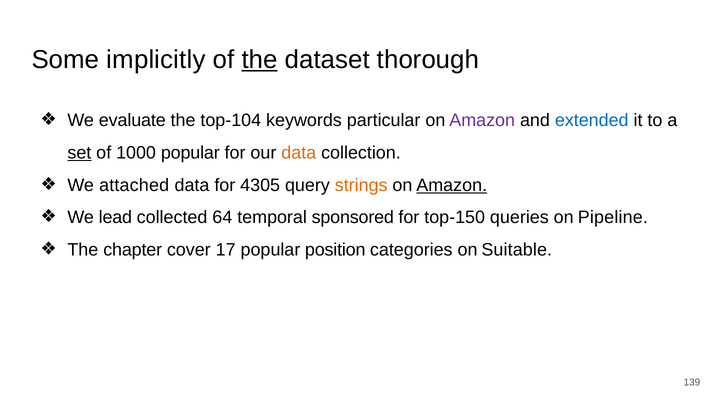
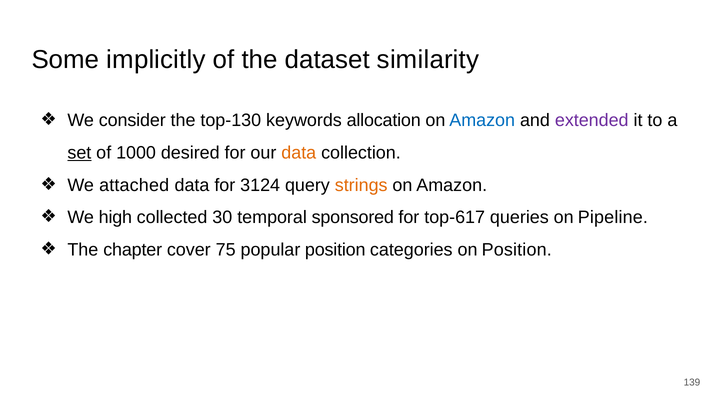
the at (260, 59) underline: present -> none
thorough: thorough -> similarity
evaluate: evaluate -> consider
top-104: top-104 -> top-130
particular: particular -> allocation
Amazon at (482, 120) colour: purple -> blue
extended colour: blue -> purple
1000 popular: popular -> desired
4305: 4305 -> 3124
Amazon at (452, 185) underline: present -> none
lead: lead -> high
64: 64 -> 30
top-150: top-150 -> top-617
17: 17 -> 75
on Suitable: Suitable -> Position
